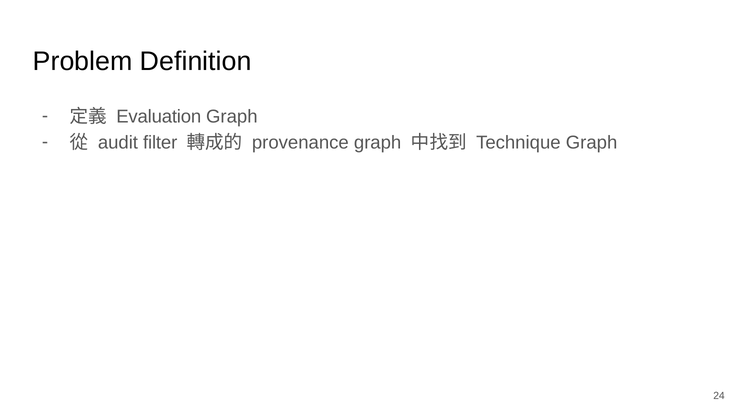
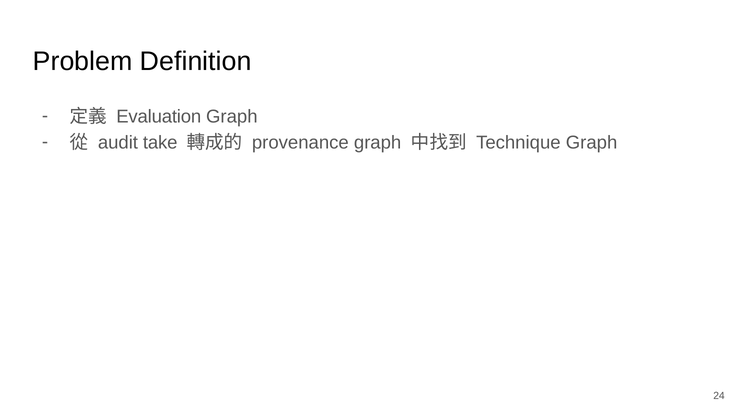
filter: filter -> take
